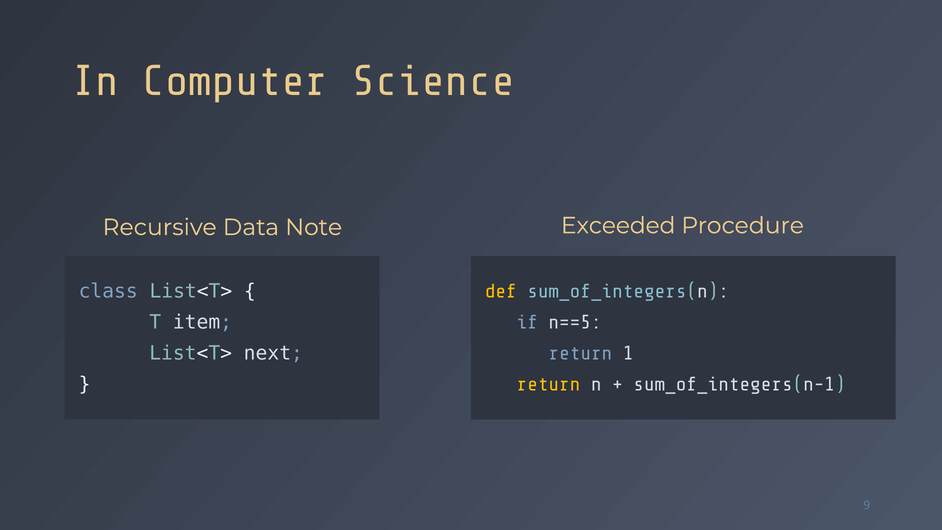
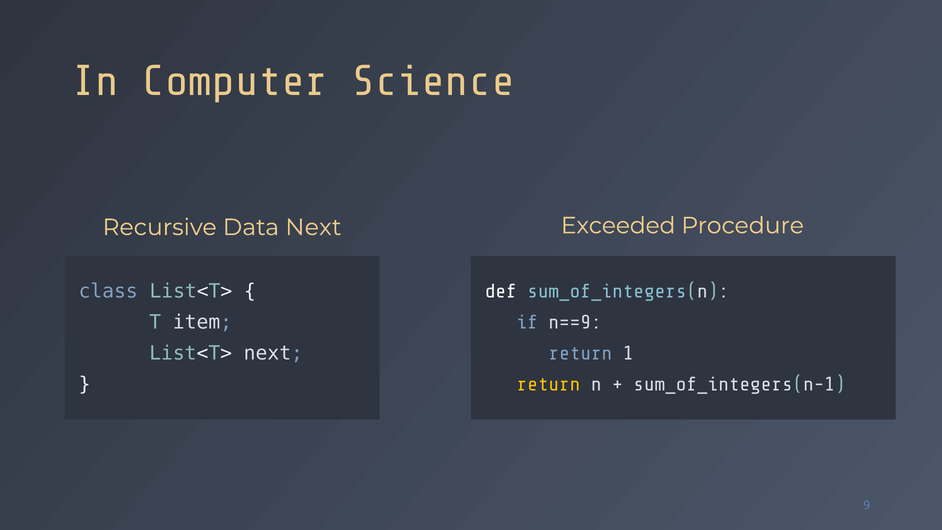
Data Note: Note -> Next
def colour: yellow -> white
n==5: n==5 -> n==9
